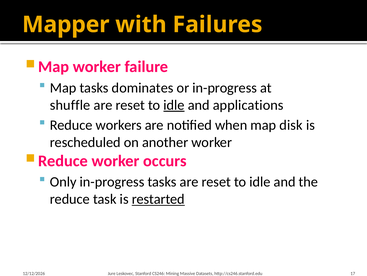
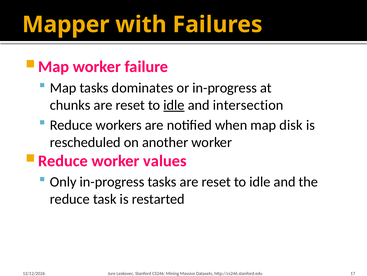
shuffle: shuffle -> chunks
applications: applications -> intersection
occurs: occurs -> values
restarted underline: present -> none
